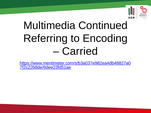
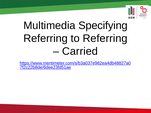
Continued: Continued -> Specifying
to Encoding: Encoding -> Referring
